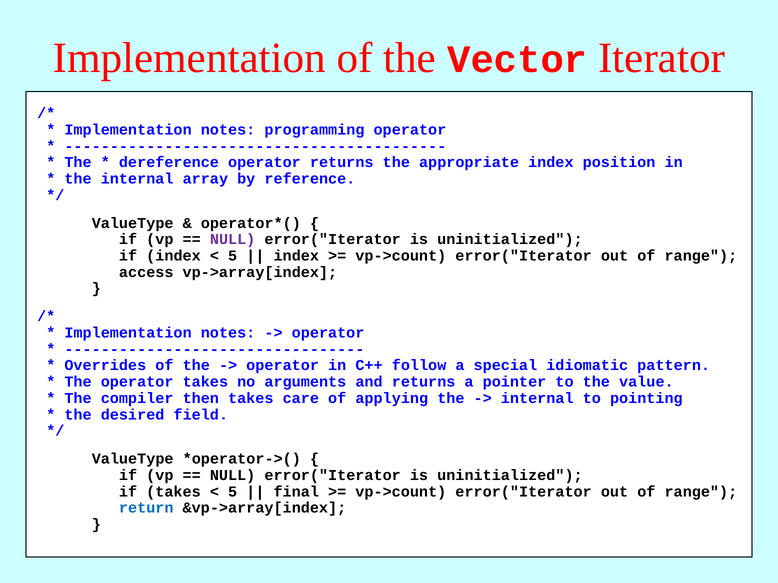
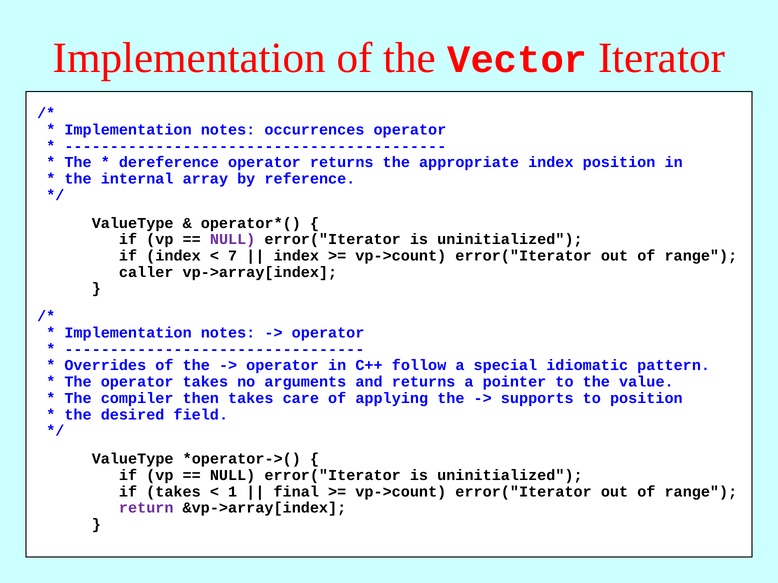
programming: programming -> occurrences
5 at (233, 256): 5 -> 7
access: access -> caller
internal at (537, 399): internal -> supports
to pointing: pointing -> position
5 at (233, 492): 5 -> 1
return colour: blue -> purple
